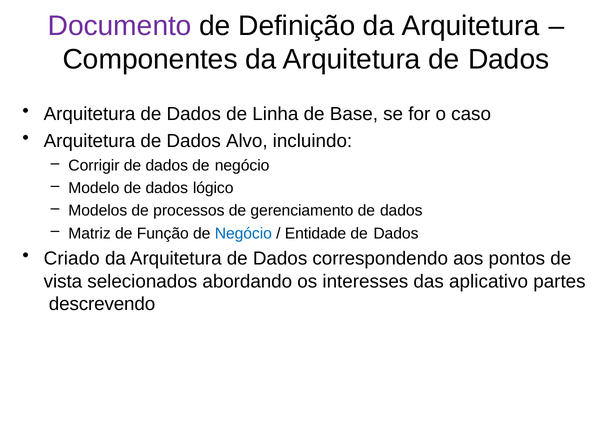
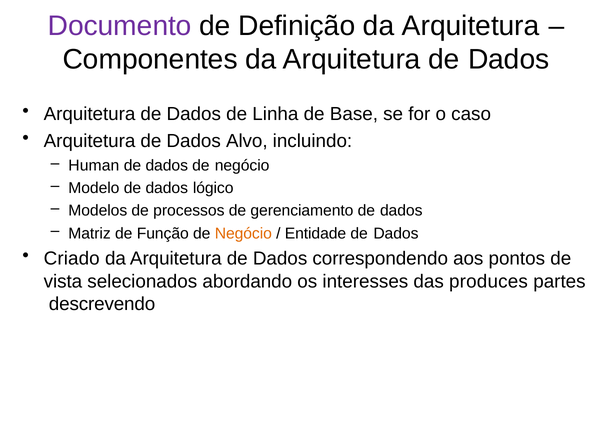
Corrigir: Corrigir -> Human
Negócio at (243, 233) colour: blue -> orange
aplicativo: aplicativo -> produces
